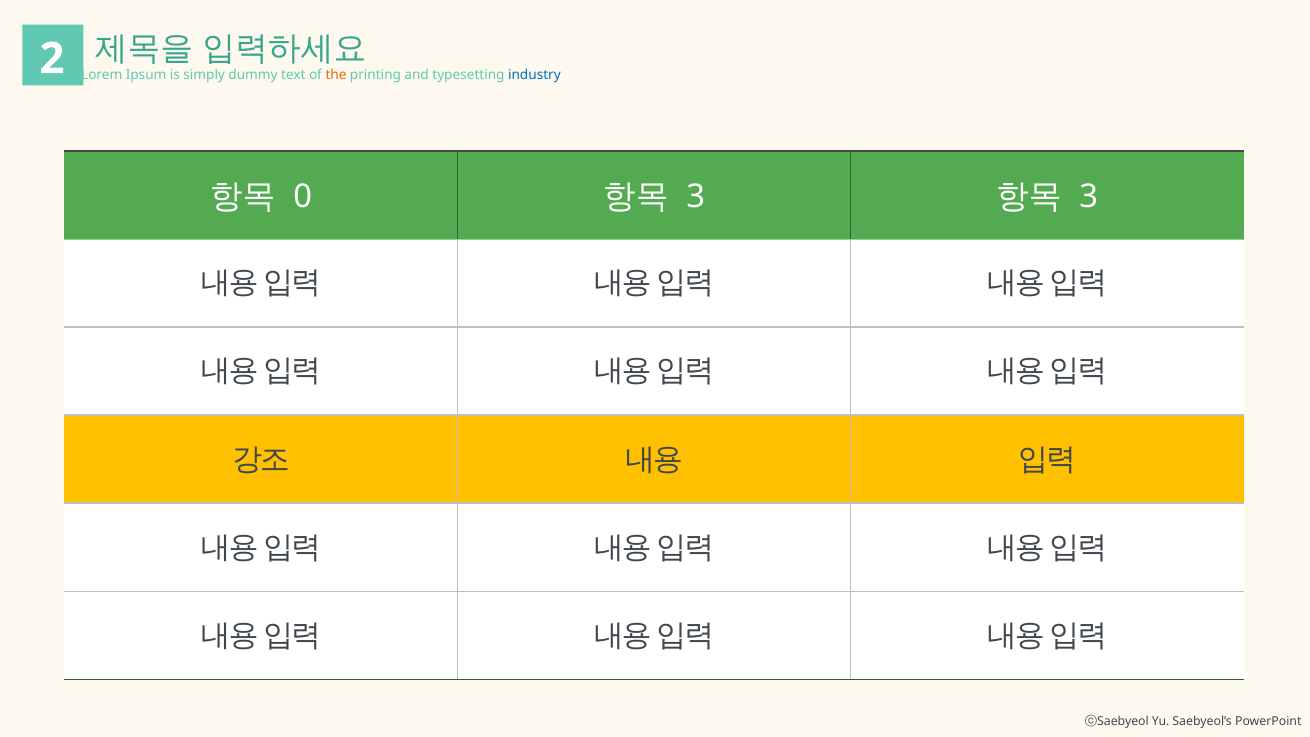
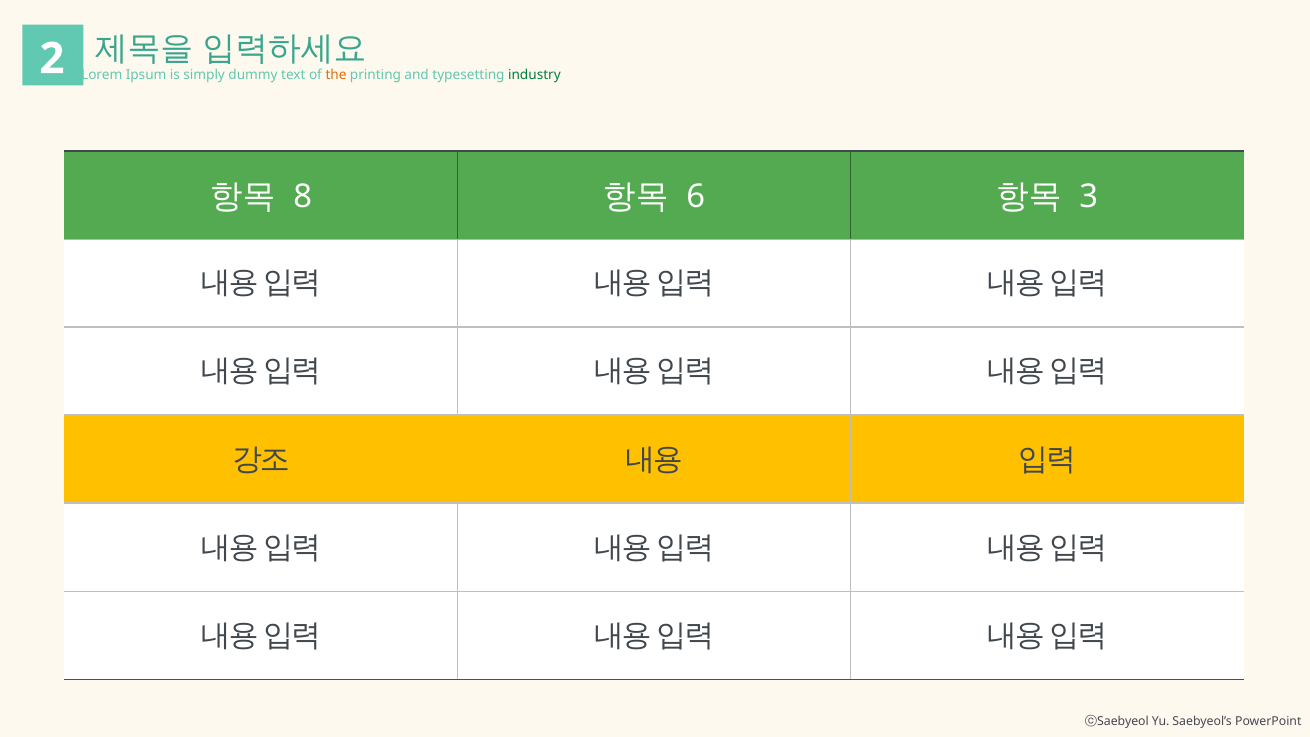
industry colour: blue -> green
0: 0 -> 8
3 at (696, 197): 3 -> 6
